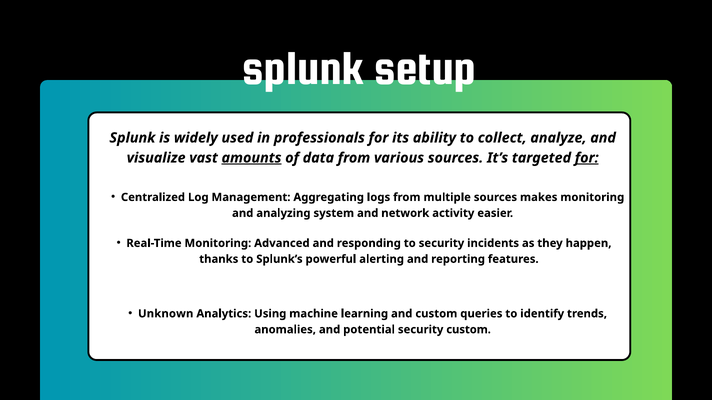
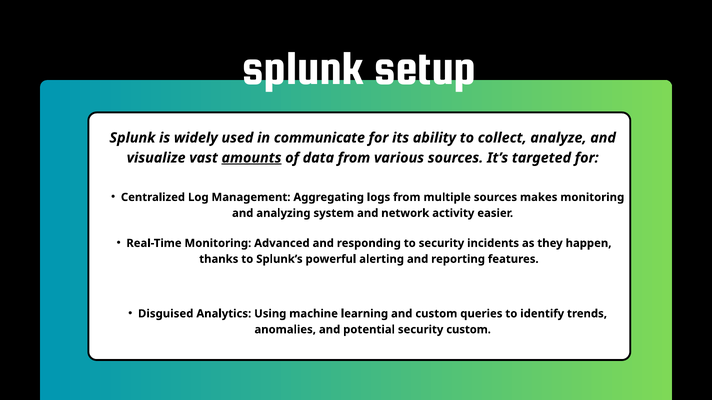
professionals: professionals -> communicate
for at (587, 158) underline: present -> none
Unknown: Unknown -> Disguised
